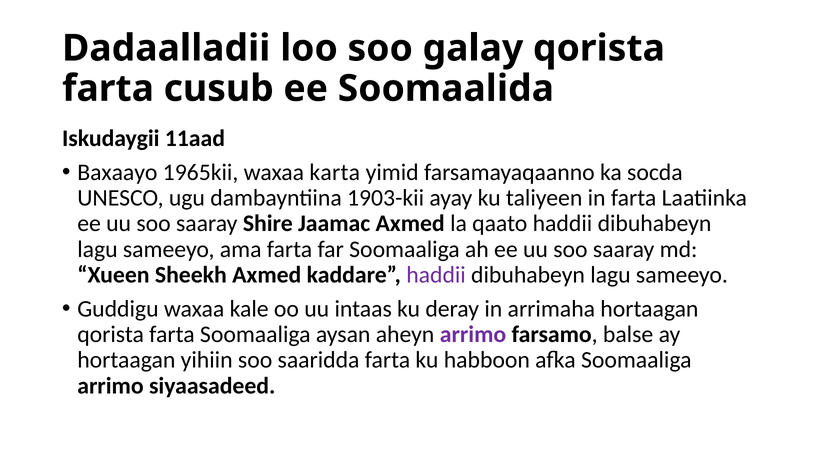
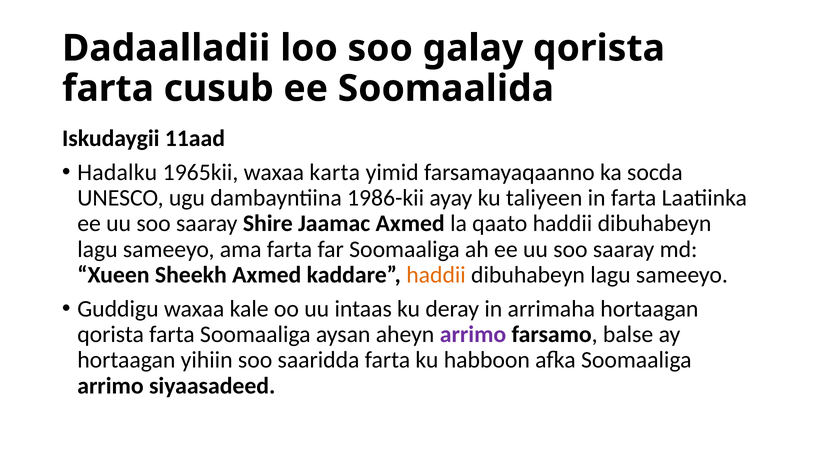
Baxaayo: Baxaayo -> Hadalku
1903-kii: 1903-kii -> 1986-kii
haddii at (436, 275) colour: purple -> orange
